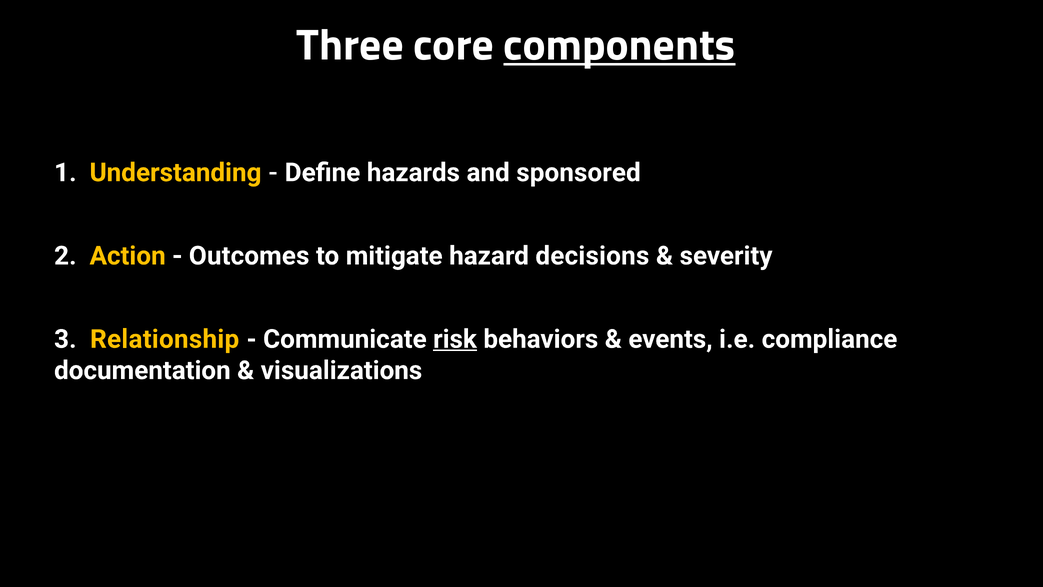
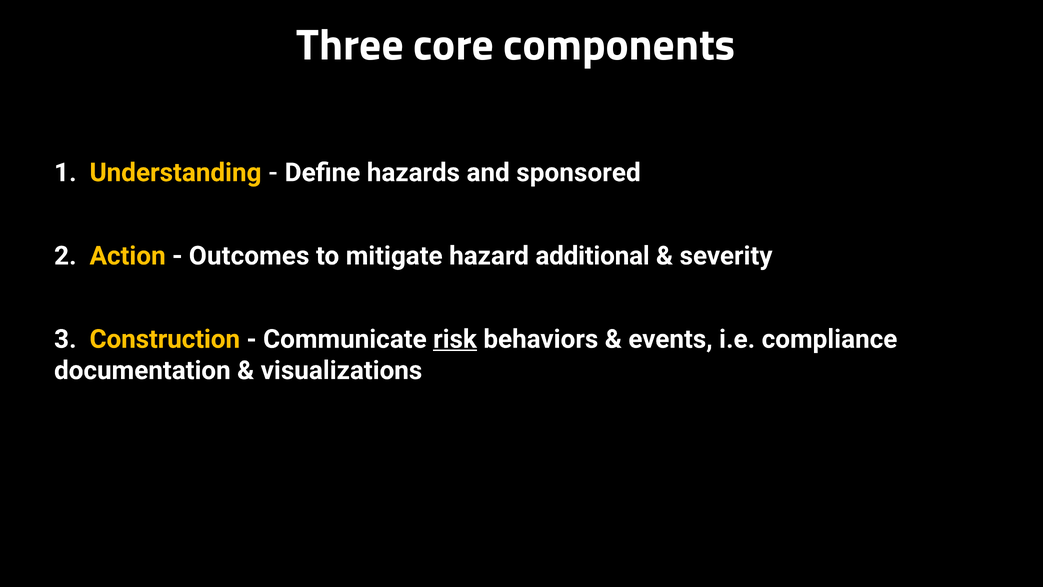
components underline: present -> none
decisions: decisions -> additional
Relationship: Relationship -> Construction
